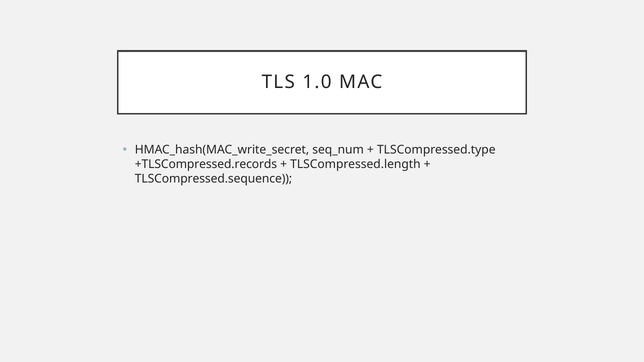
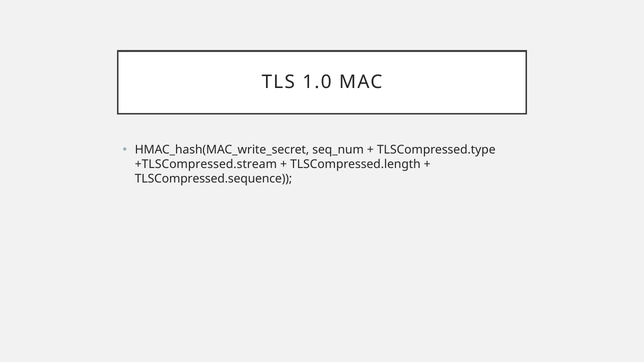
+TLSCompressed.records: +TLSCompressed.records -> +TLSCompressed.stream
